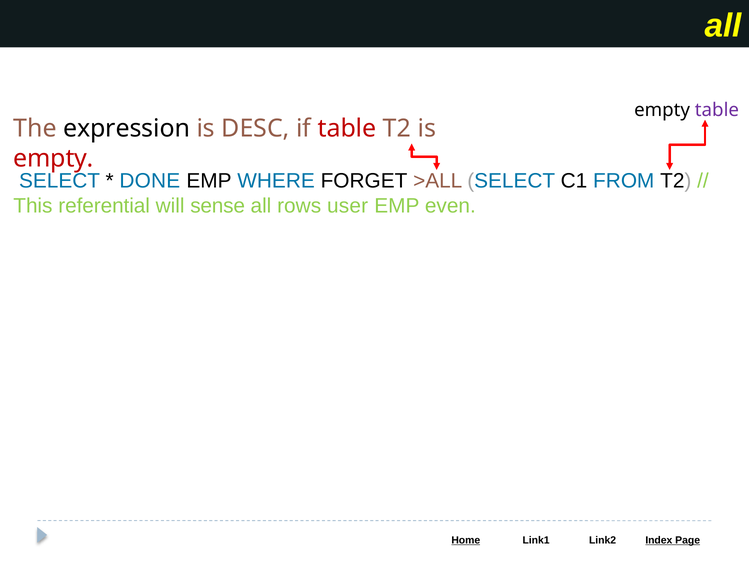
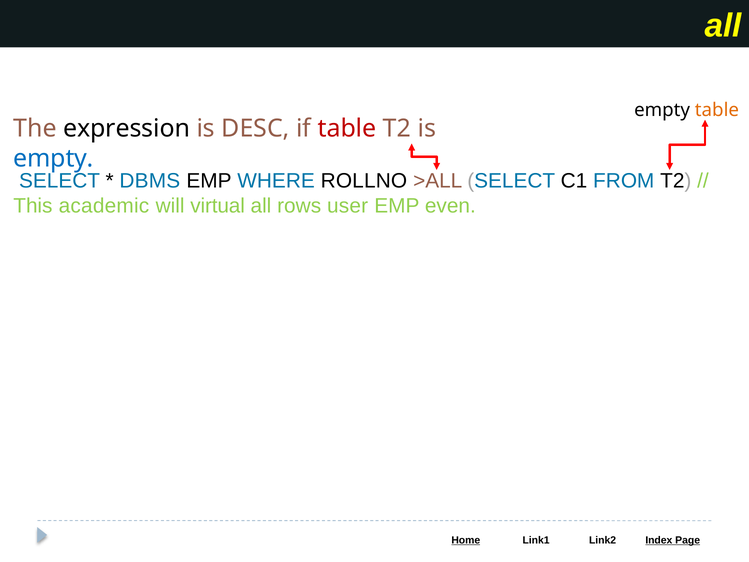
table at (717, 110) colour: purple -> orange
empty at (53, 159) colour: red -> blue
DONE: DONE -> DBMS
FORGET: FORGET -> ROLLNO
referential: referential -> academic
sense: sense -> virtual
